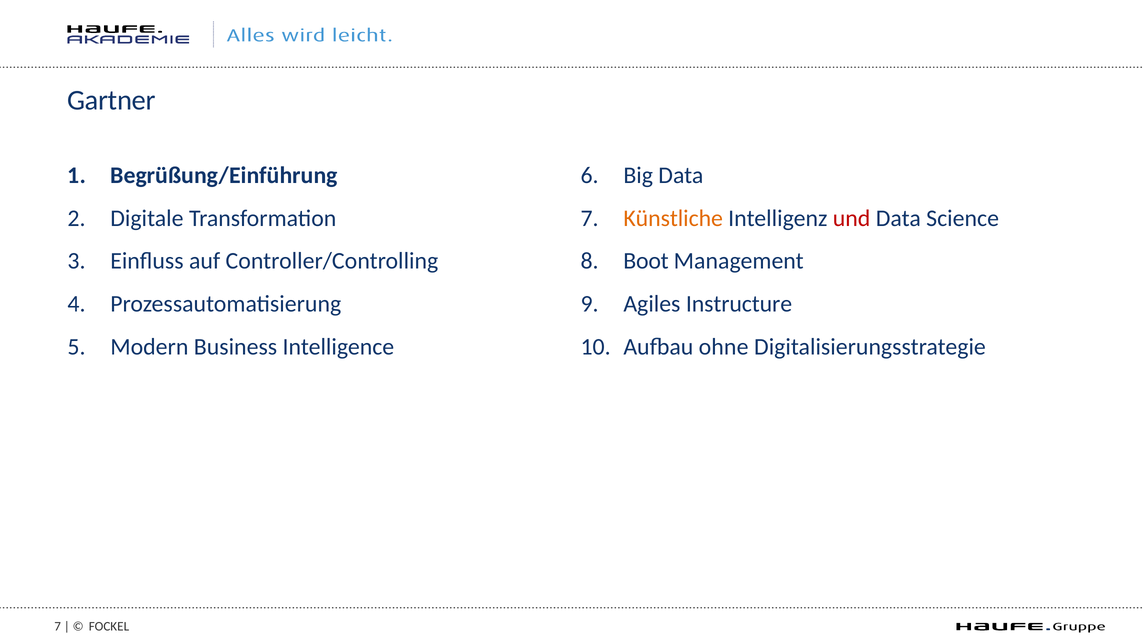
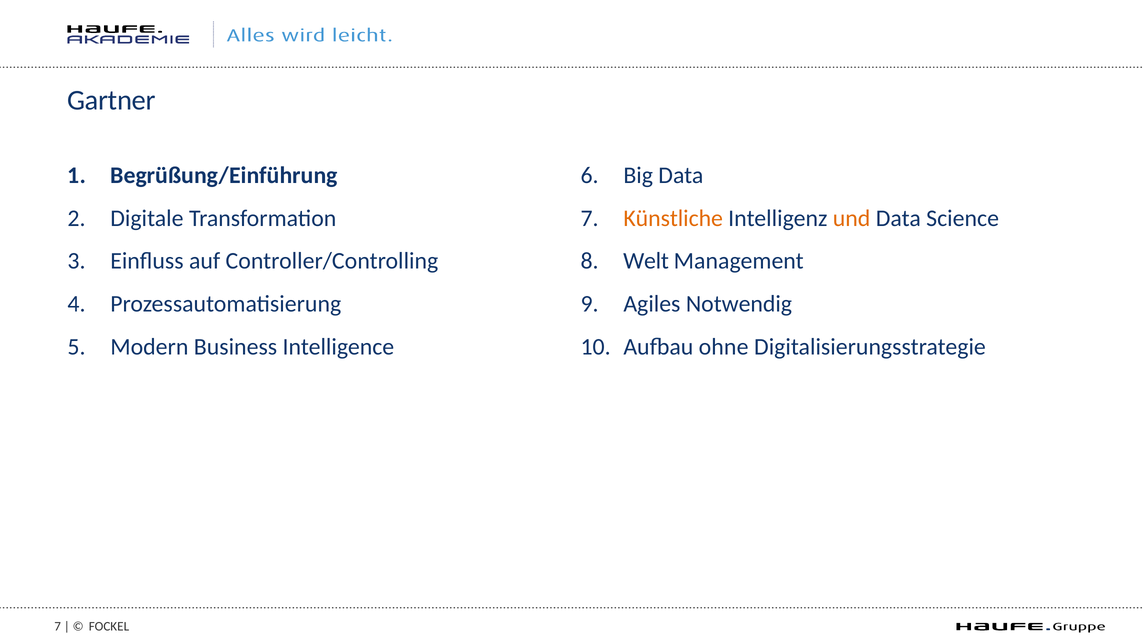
und colour: red -> orange
Boot: Boot -> Welt
Instructure: Instructure -> Notwendig
